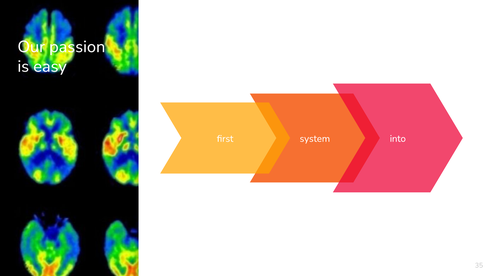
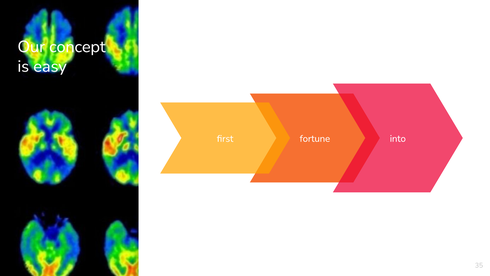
passion: passion -> concept
system: system -> fortune
